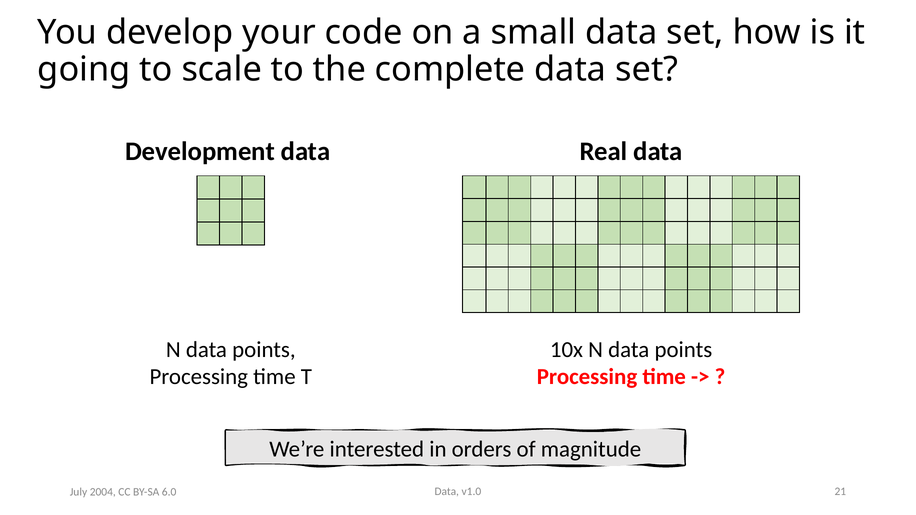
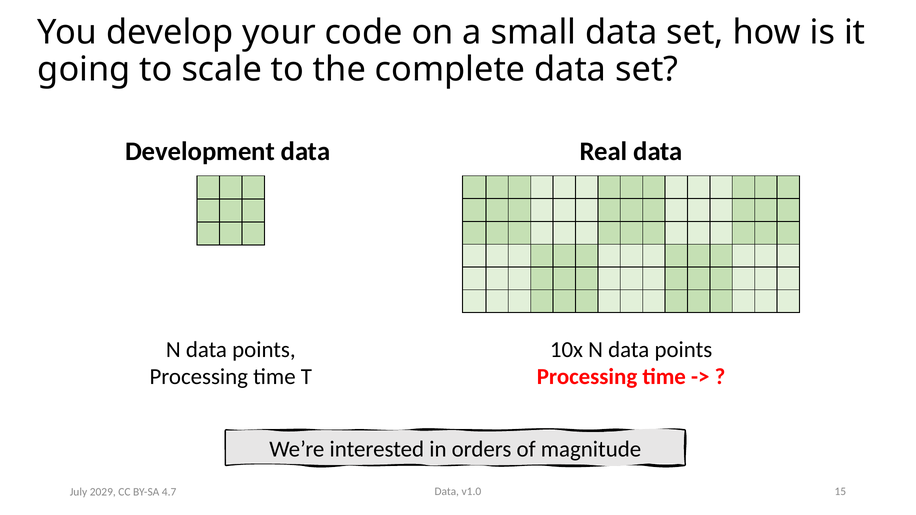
21: 21 -> 15
2004: 2004 -> 2029
6.0: 6.0 -> 4.7
